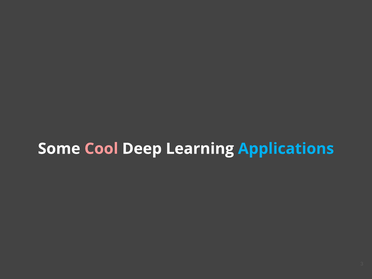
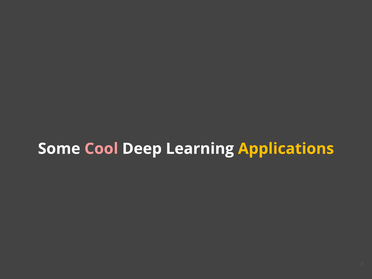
Applications colour: light blue -> yellow
